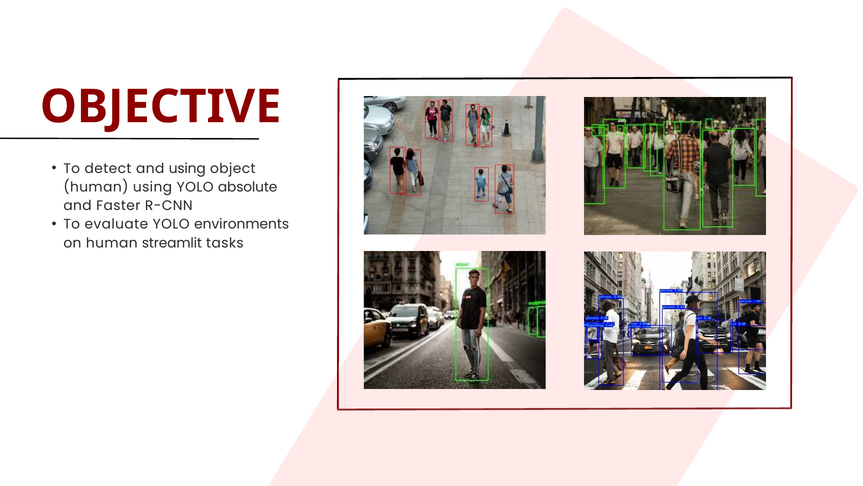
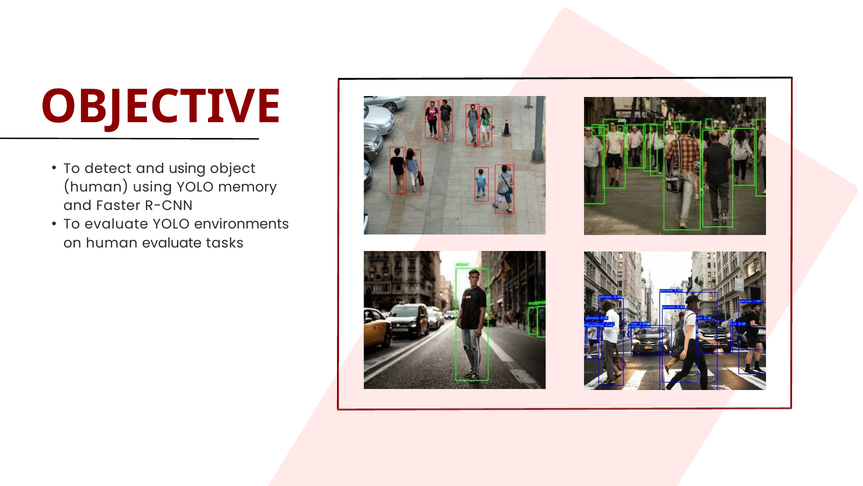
absolute: absolute -> memory
human streamlit: streamlit -> evaluate
